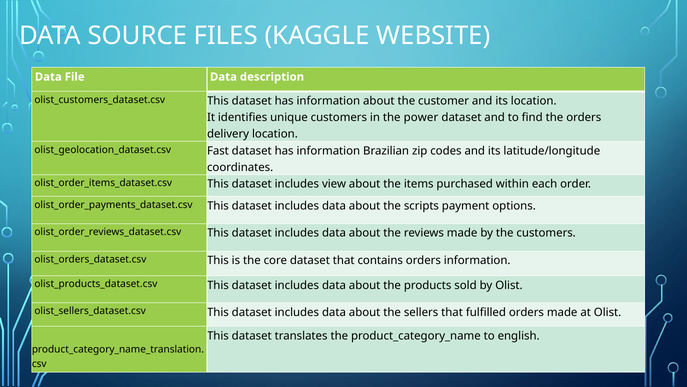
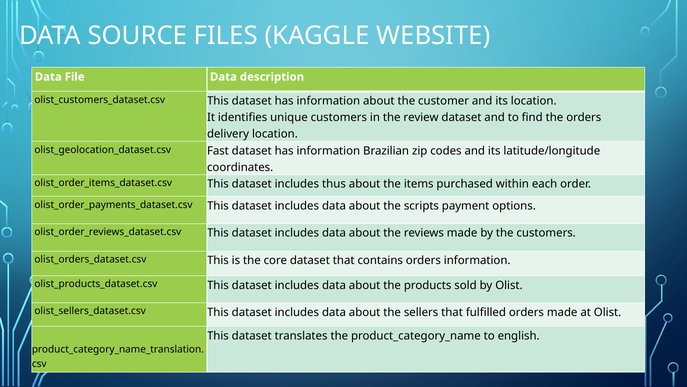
power: power -> review
view: view -> thus
